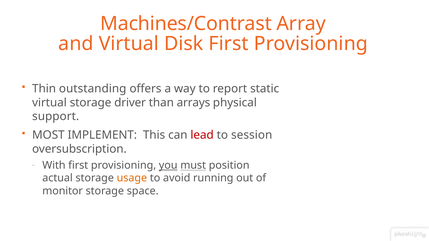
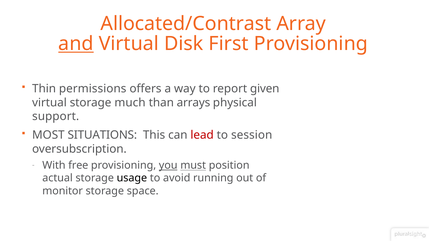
Machines/Contrast: Machines/Contrast -> Allocated/Contrast
and underline: none -> present
outstanding: outstanding -> permissions
static: static -> given
driver: driver -> much
IMPLEMENT: IMPLEMENT -> SITUATIONS
With first: first -> free
usage colour: orange -> black
